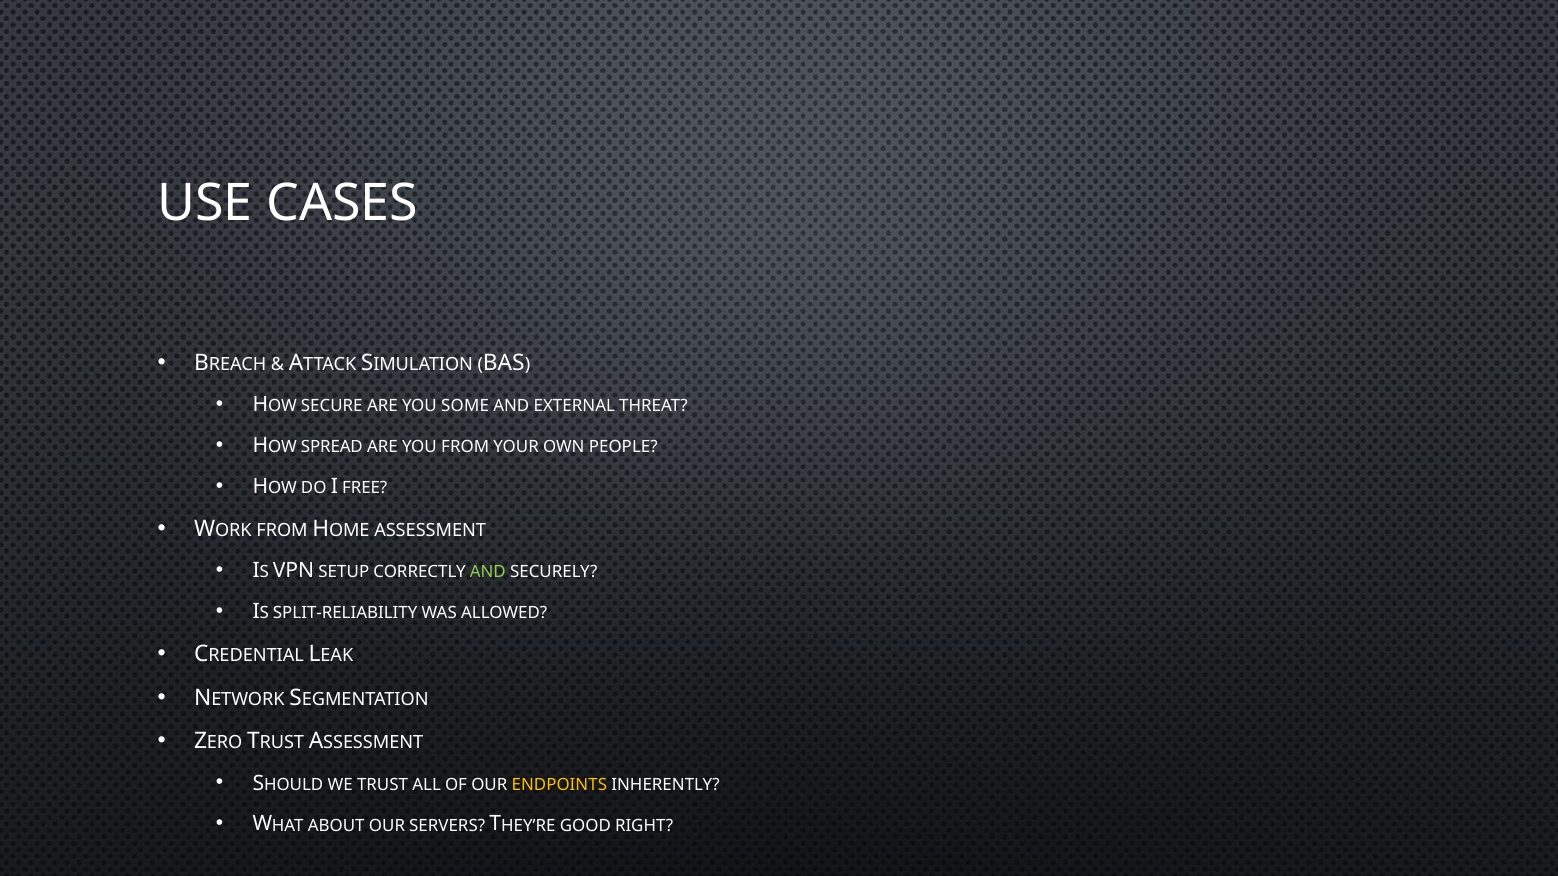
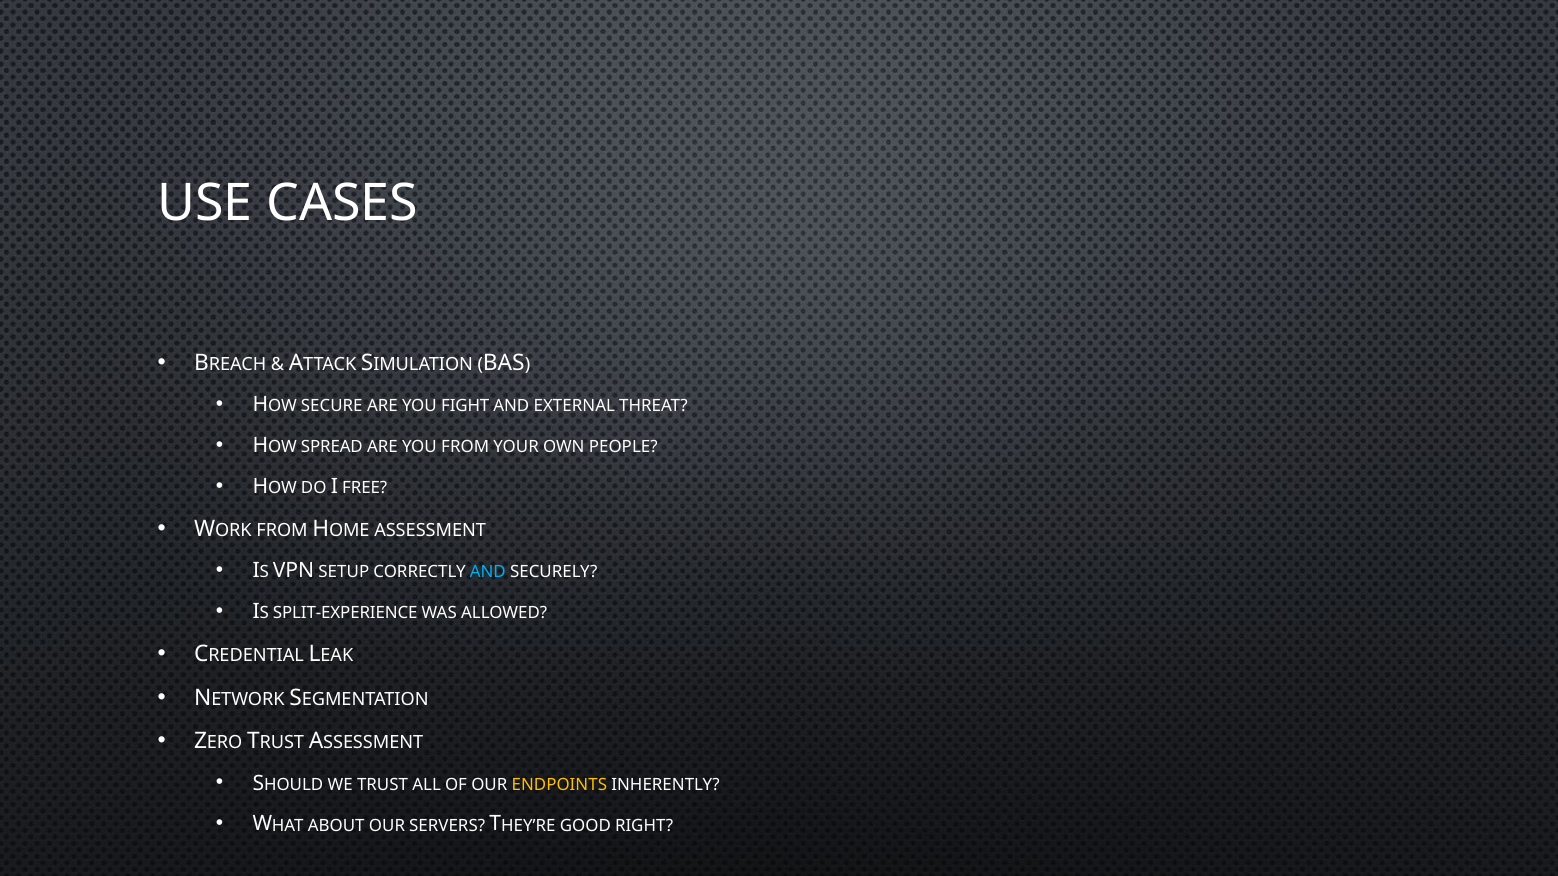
SOME: SOME -> FIGHT
AND at (488, 572) colour: light green -> light blue
SPLIT-RELIABILITY: SPLIT-RELIABILITY -> SPLIT-EXPERIENCE
